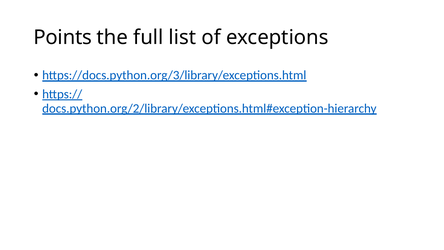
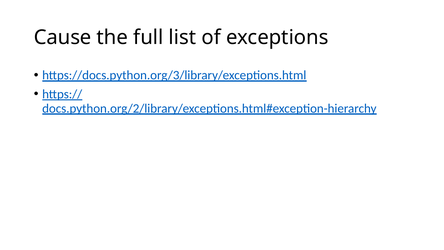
Points: Points -> Cause
